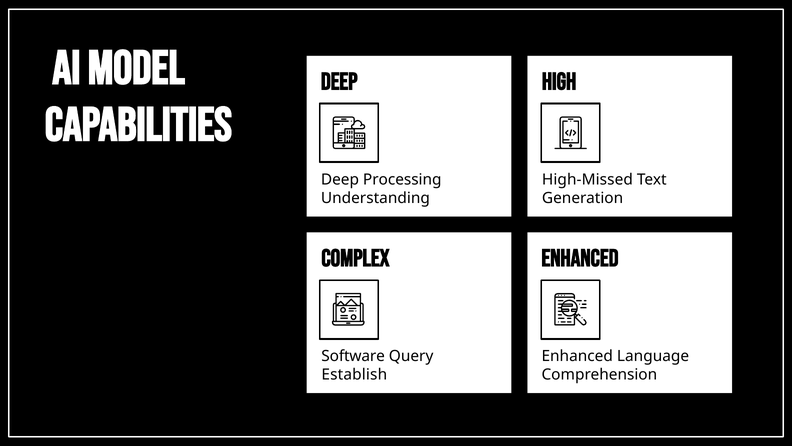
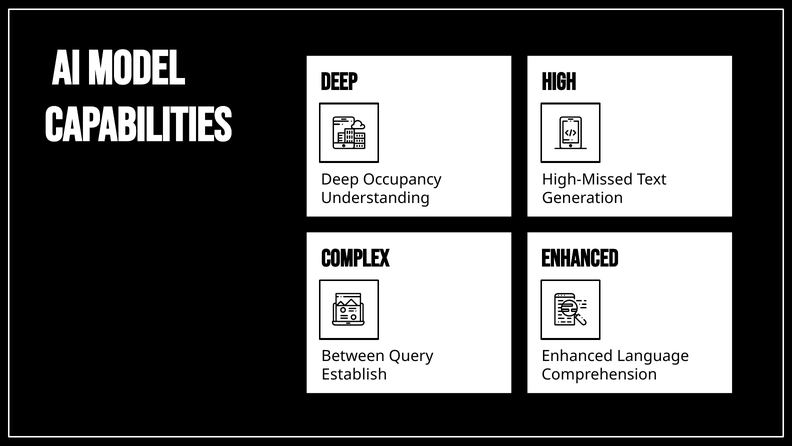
Processing: Processing -> Occupancy
Software: Software -> Between
